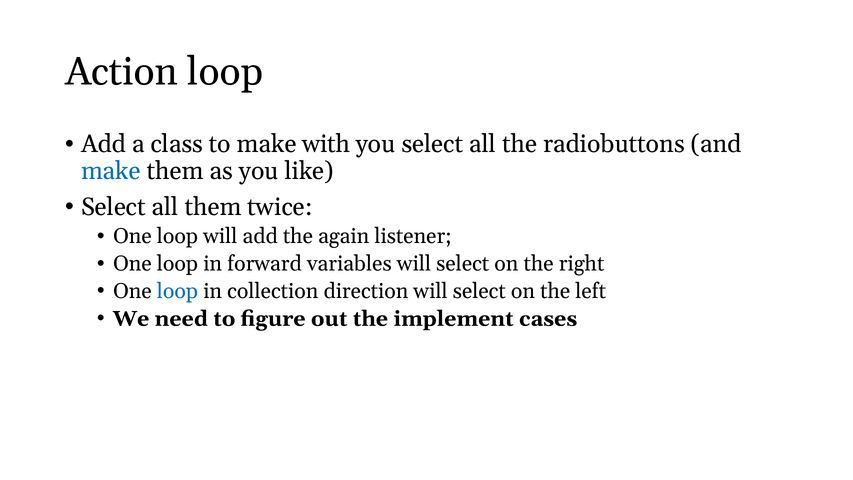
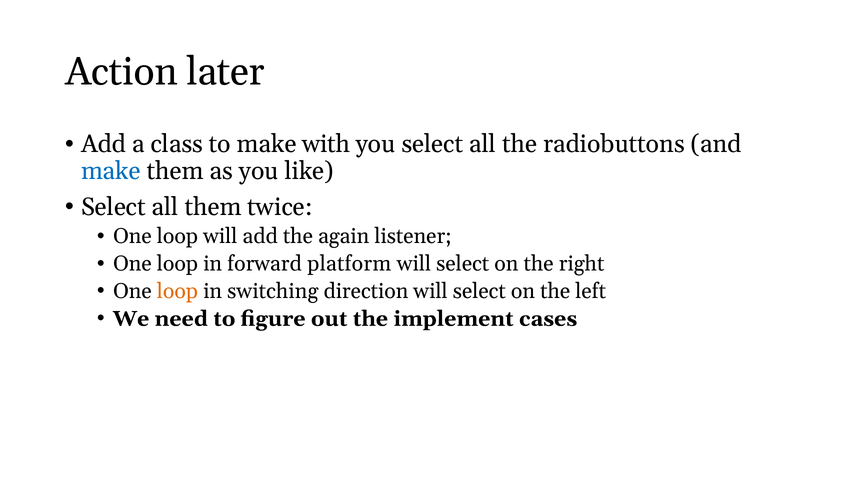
Action loop: loop -> later
variables: variables -> platform
loop at (177, 291) colour: blue -> orange
collection: collection -> switching
